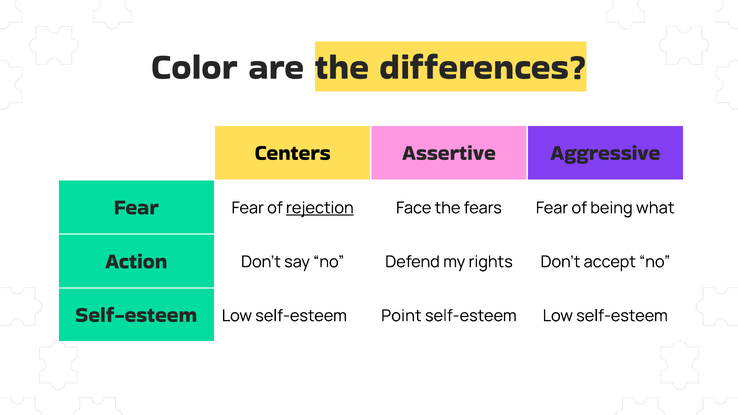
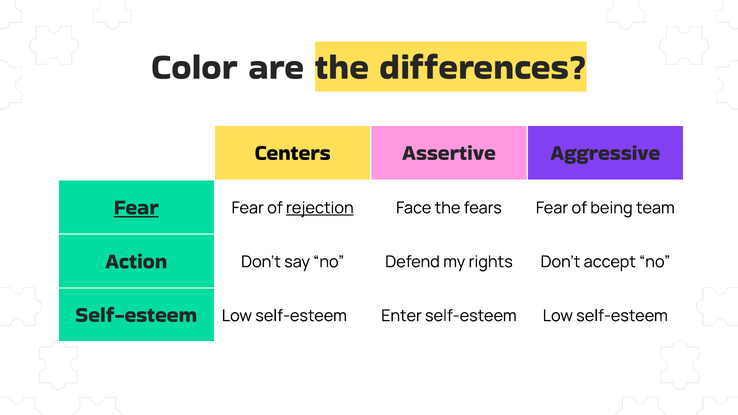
Fear at (136, 208) underline: none -> present
what: what -> team
Point: Point -> Enter
